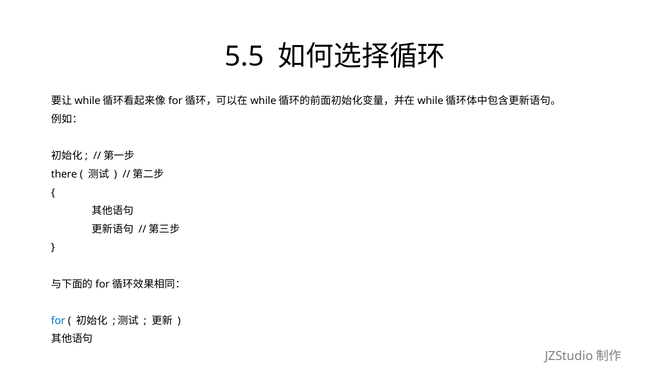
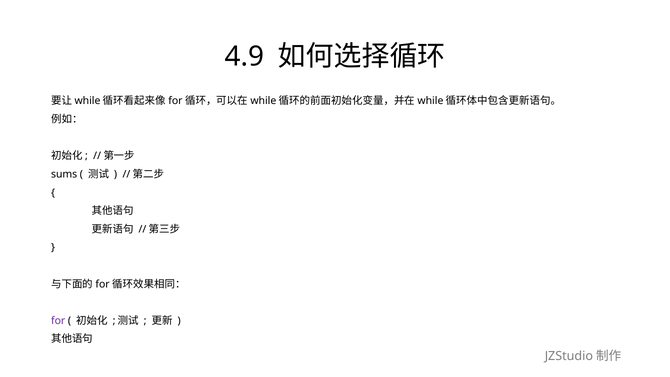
5.5: 5.5 -> 4.9
there: there -> sums
for colour: blue -> purple
